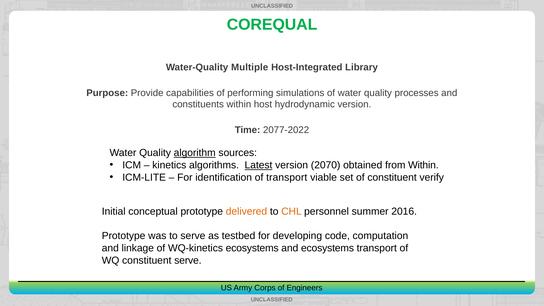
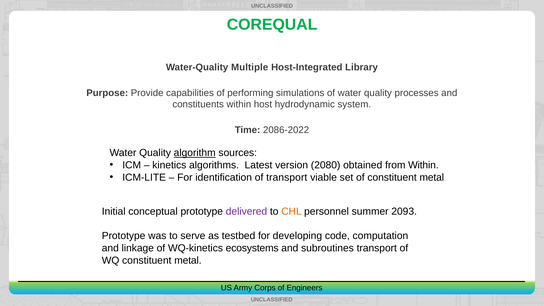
hydrodynamic version: version -> system
2077-2022: 2077-2022 -> 2086-2022
Latest underline: present -> none
2070: 2070 -> 2080
of constituent verify: verify -> metal
delivered colour: orange -> purple
2016: 2016 -> 2093
and ecosystems: ecosystems -> subroutines
WQ constituent serve: serve -> metal
